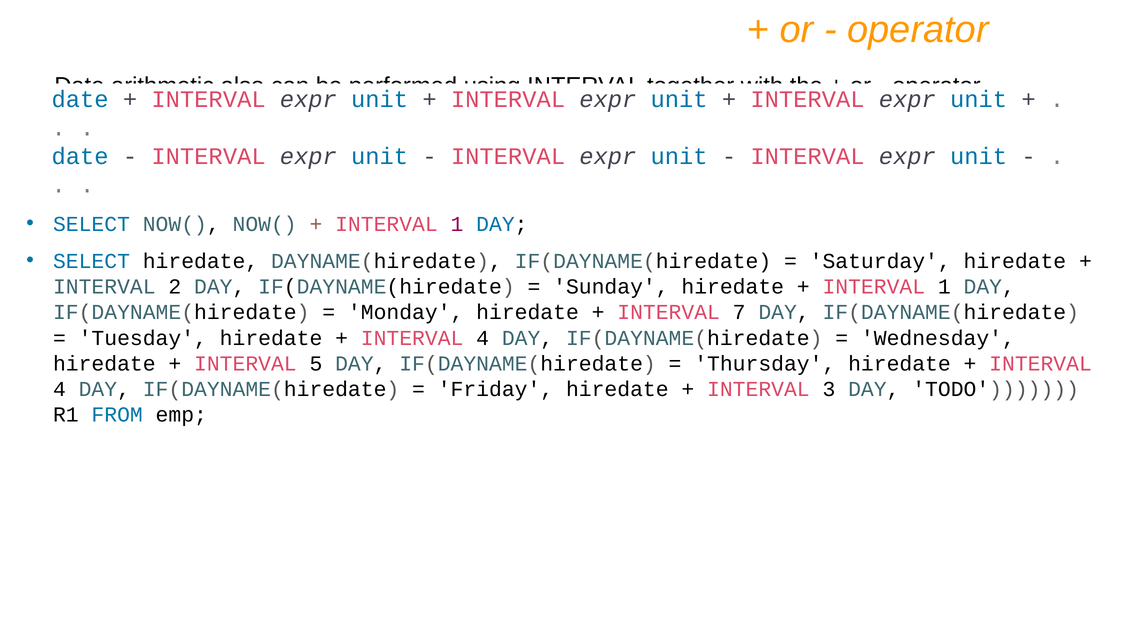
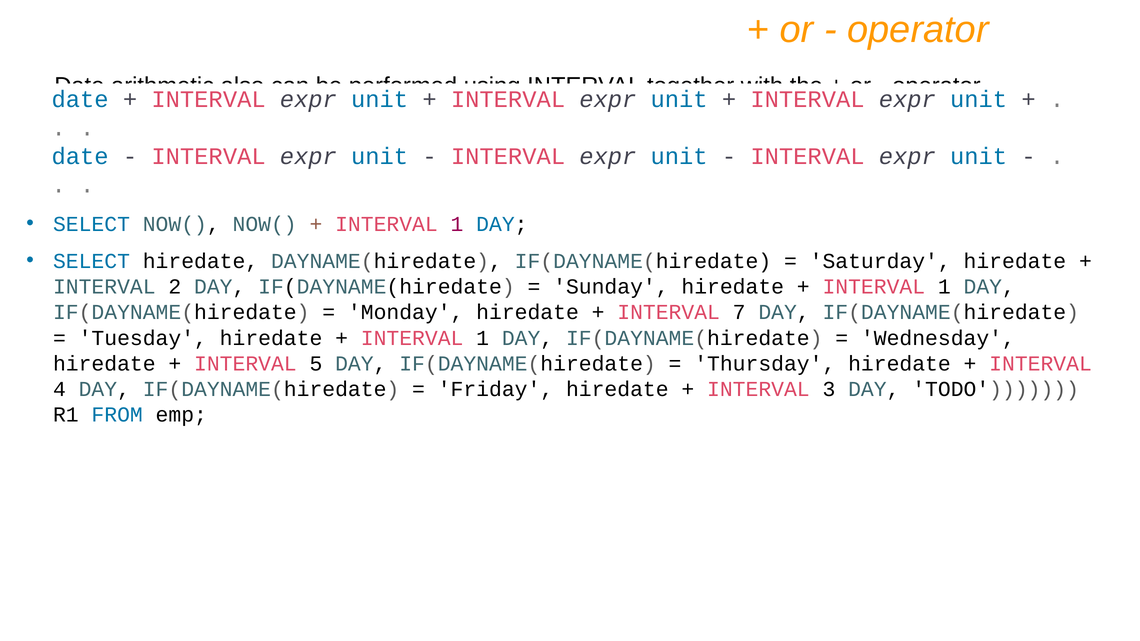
4 at (483, 338): 4 -> 1
